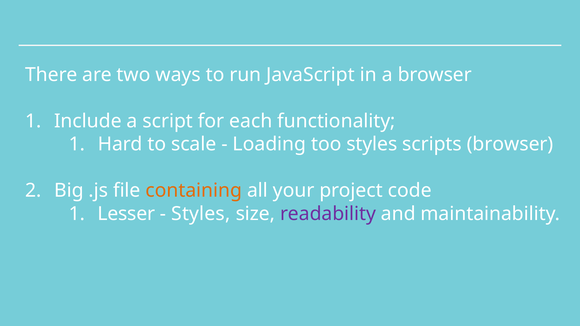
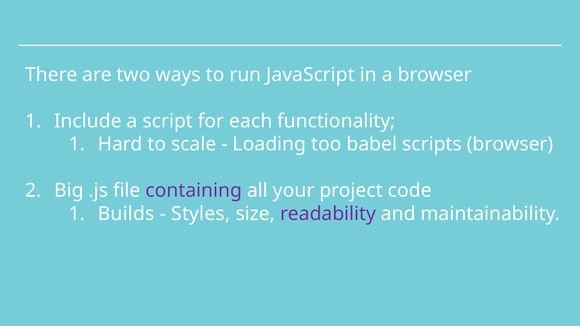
too styles: styles -> babel
containing colour: orange -> purple
Lesser: Lesser -> Builds
